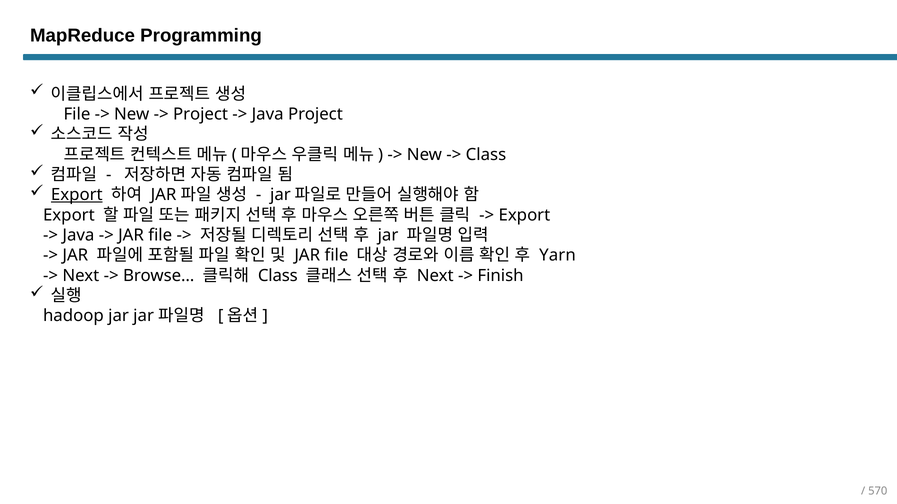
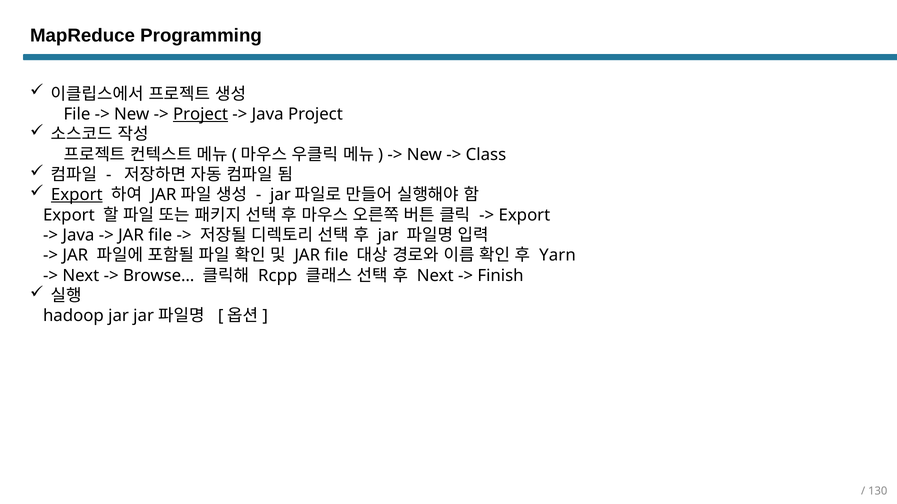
Project at (201, 114) underline: none -> present
Class at (278, 276): Class -> Rcpp
570: 570 -> 130
